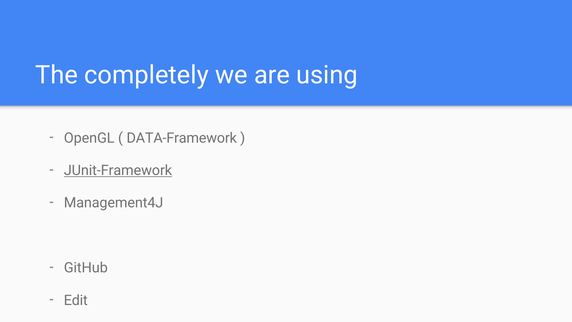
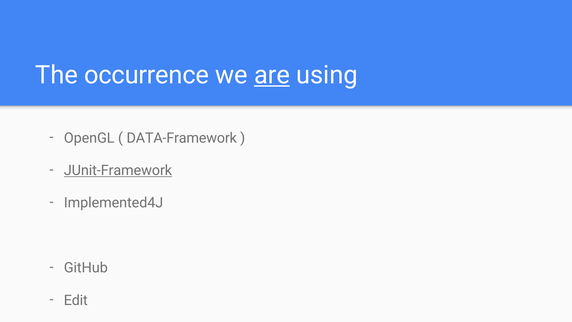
completely: completely -> occurrence
are underline: none -> present
Management4J: Management4J -> Implemented4J
